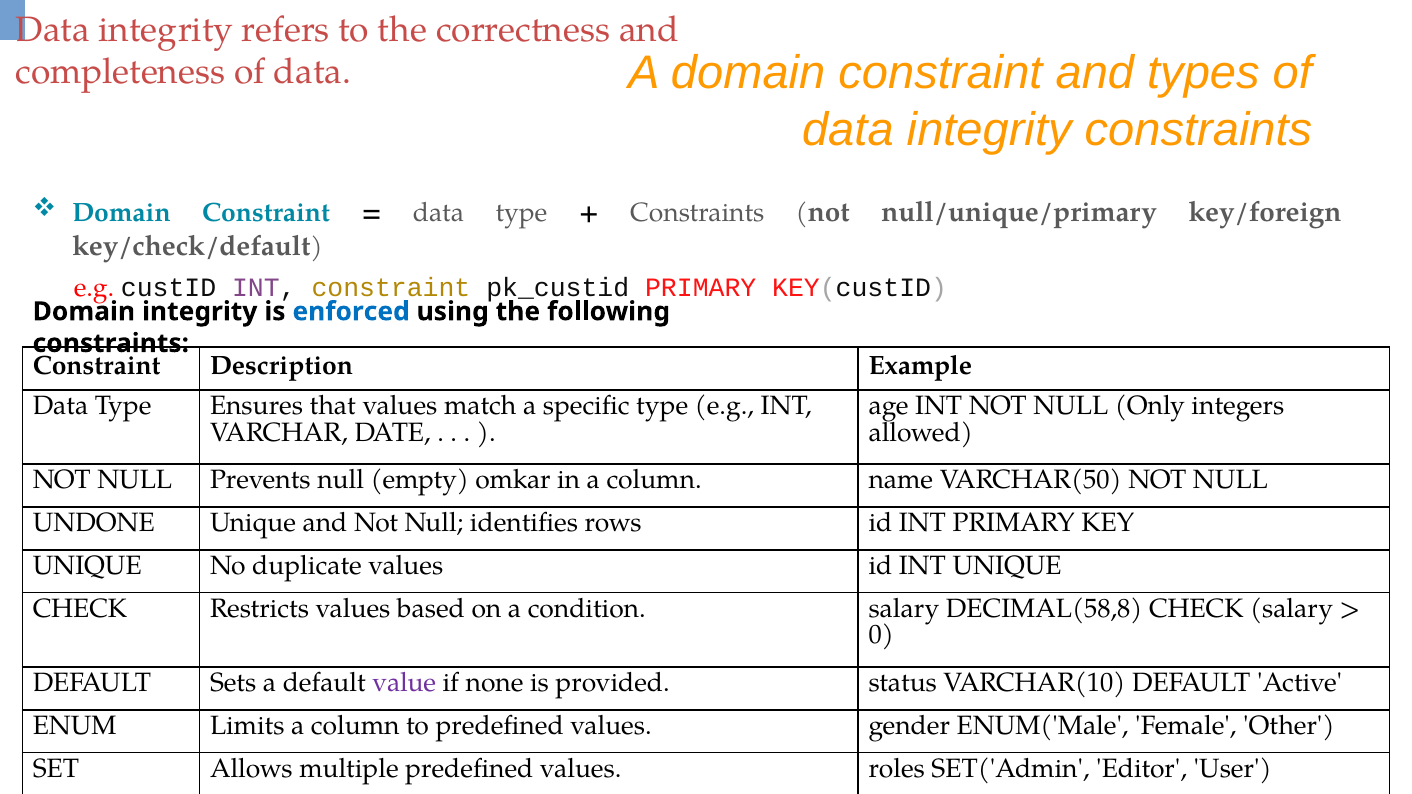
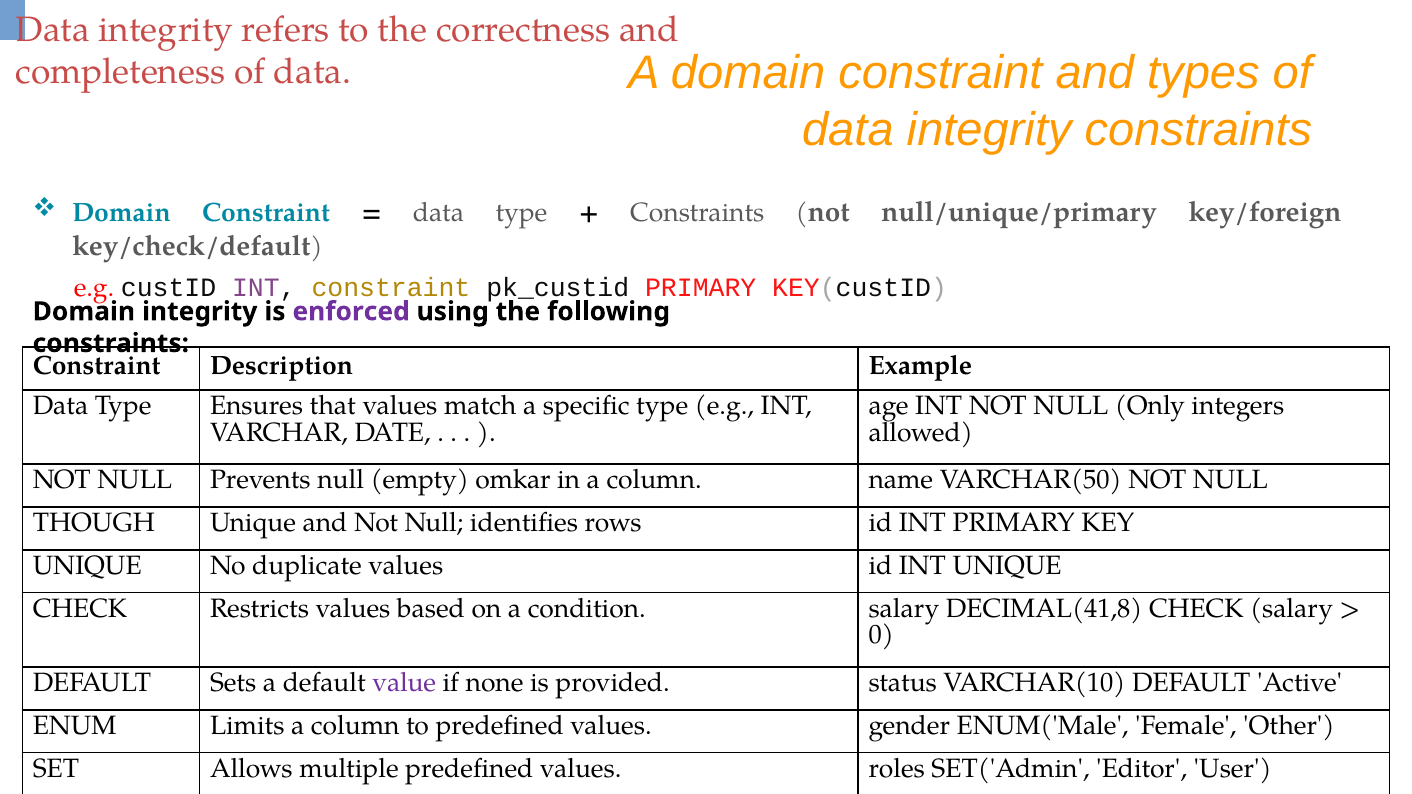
enforced colour: blue -> purple
UNDONE: UNDONE -> THOUGH
DECIMAL(58,8: DECIMAL(58,8 -> DECIMAL(41,8
